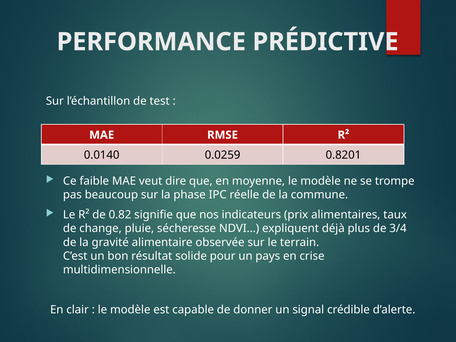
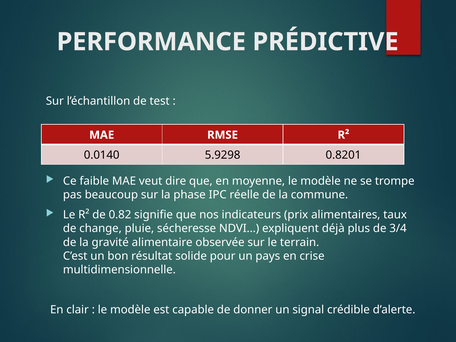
0.0259: 0.0259 -> 5.9298
